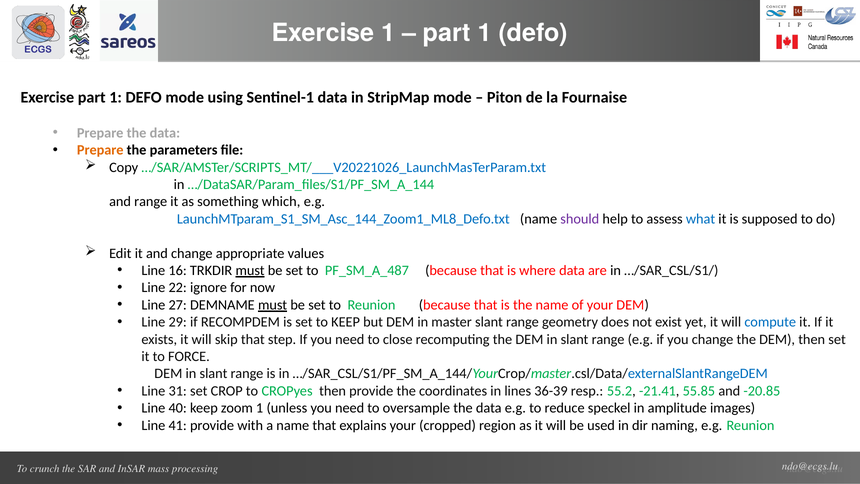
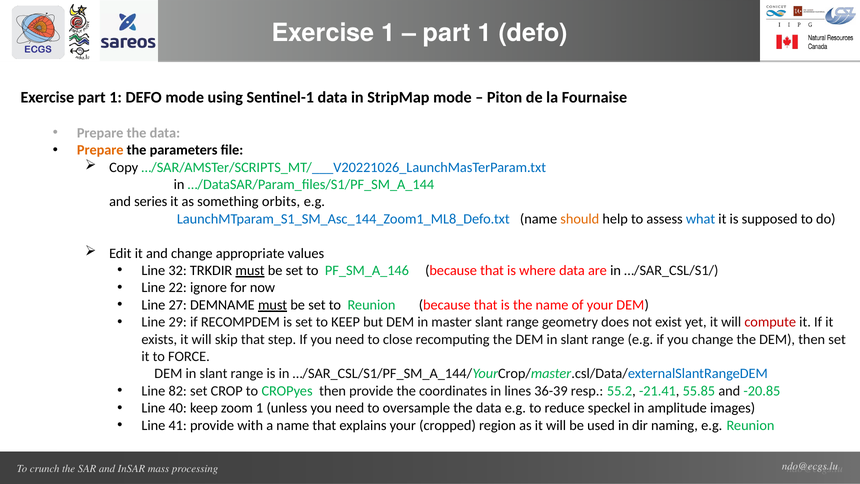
and range: range -> series
which: which -> orbits
should colour: purple -> orange
16: 16 -> 32
PF_SM_A_487: PF_SM_A_487 -> PF_SM_A_146
compute colour: blue -> red
31: 31 -> 82
